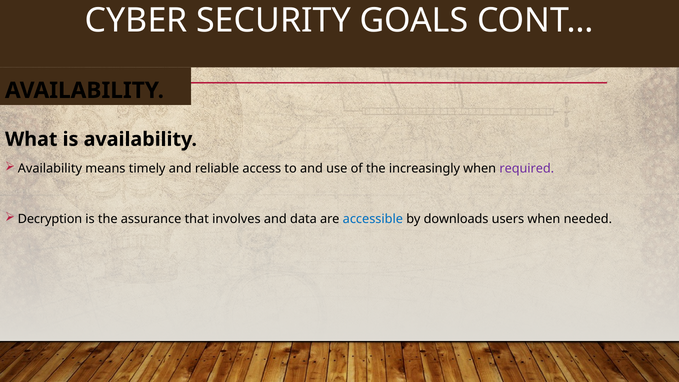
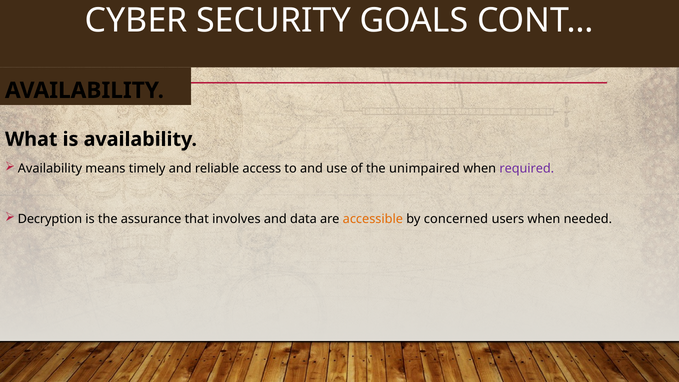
increasingly: increasingly -> unimpaired
accessible colour: blue -> orange
downloads: downloads -> concerned
